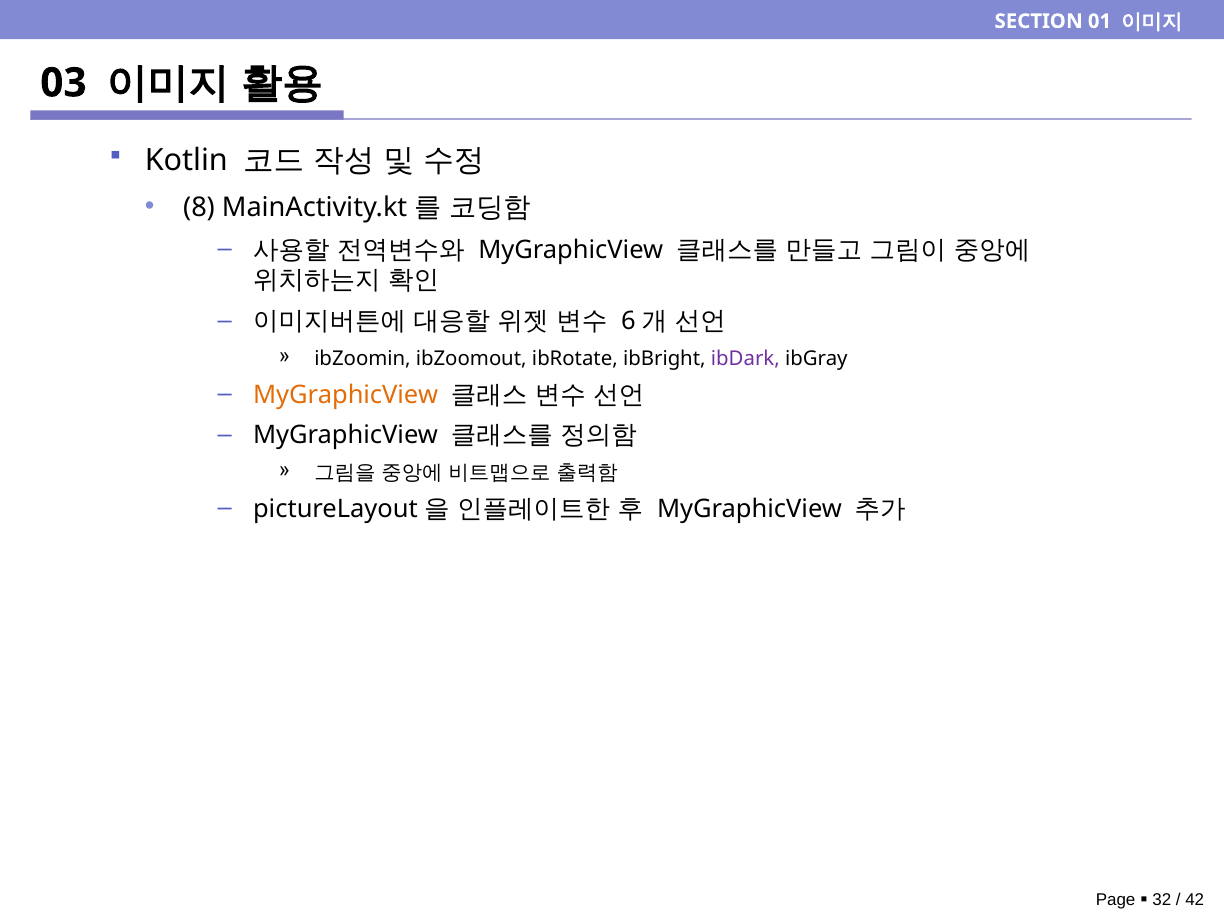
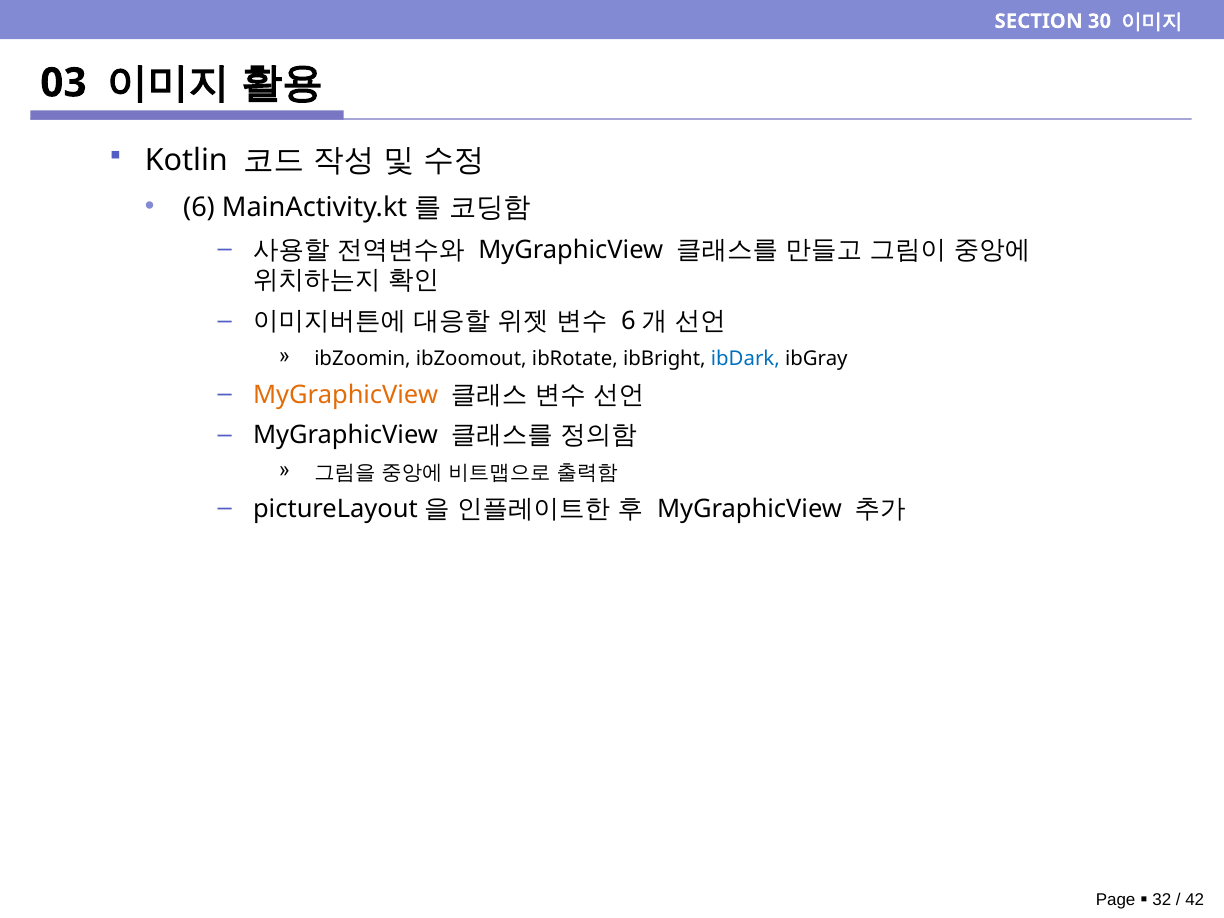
01: 01 -> 30
8: 8 -> 6
ibDark colour: purple -> blue
